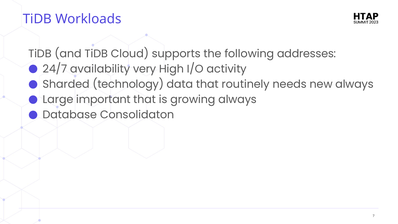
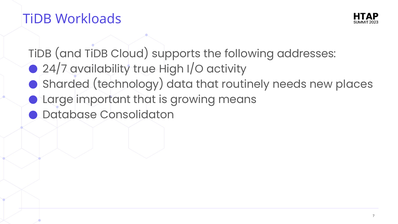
very: very -> true
new always: always -> places
growing always: always -> means
